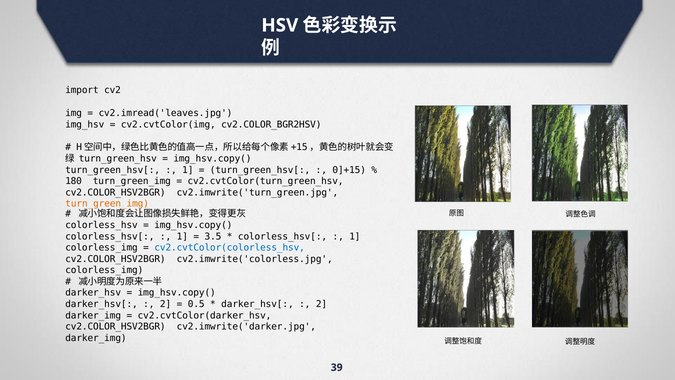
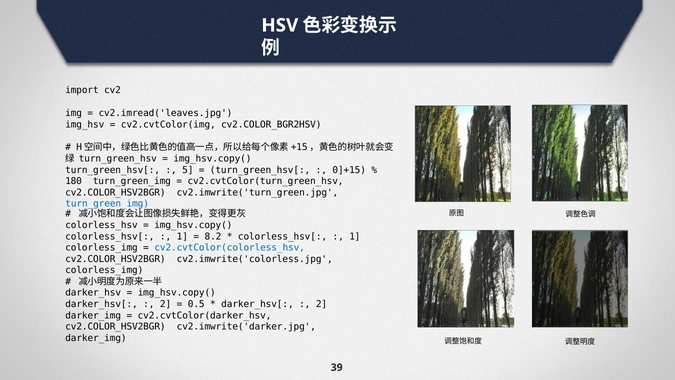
1 at (188, 170): 1 -> 5
turn_green_img at (107, 204) colour: orange -> blue
3.5: 3.5 -> 8.2
